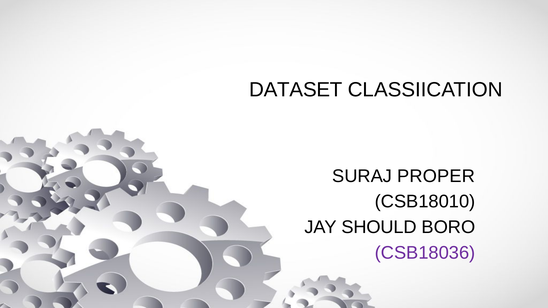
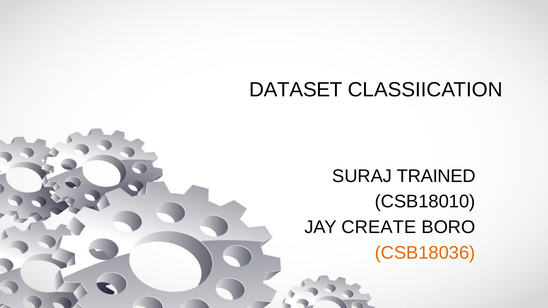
PROPER: PROPER -> TRAINED
SHOULD: SHOULD -> CREATE
CSB18036 colour: purple -> orange
